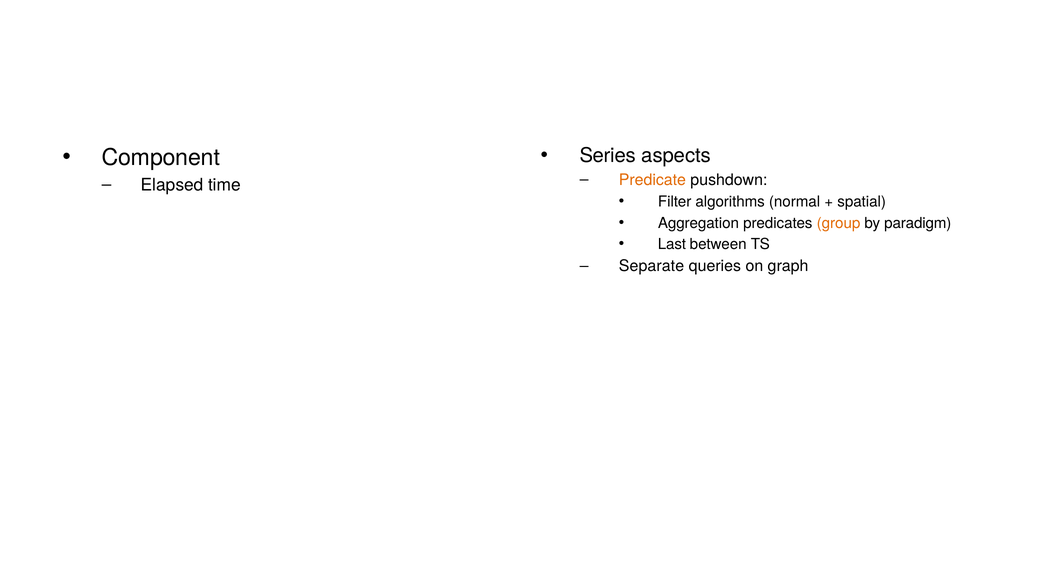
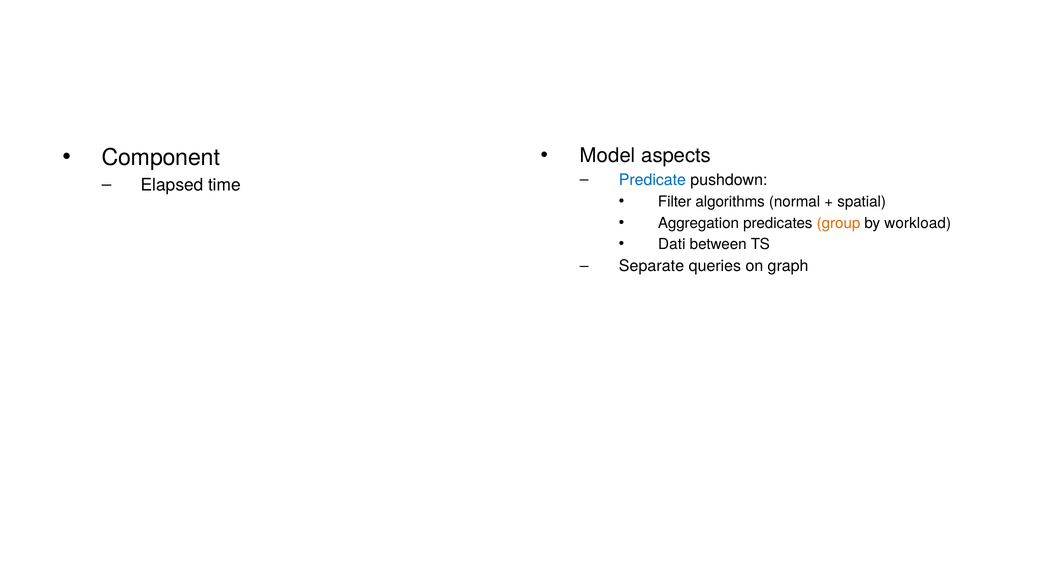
Series: Series -> Model
Predicate colour: orange -> blue
paradigm: paradigm -> workload
Last: Last -> Dati
